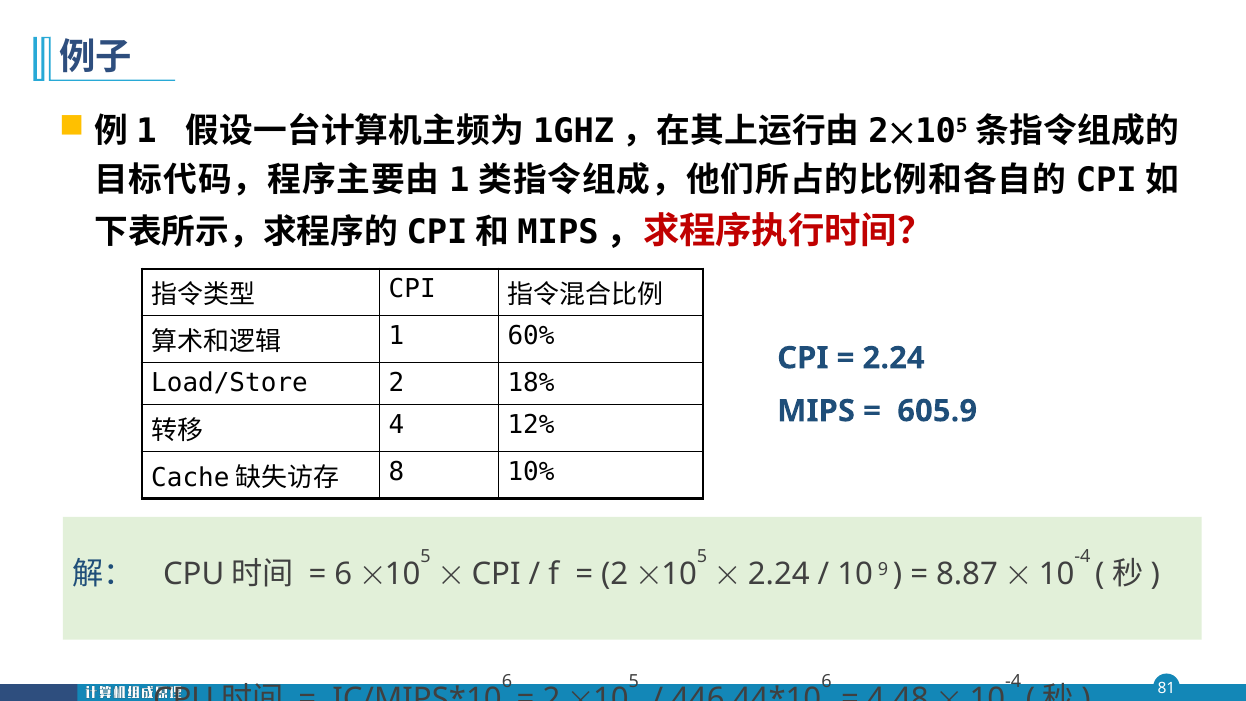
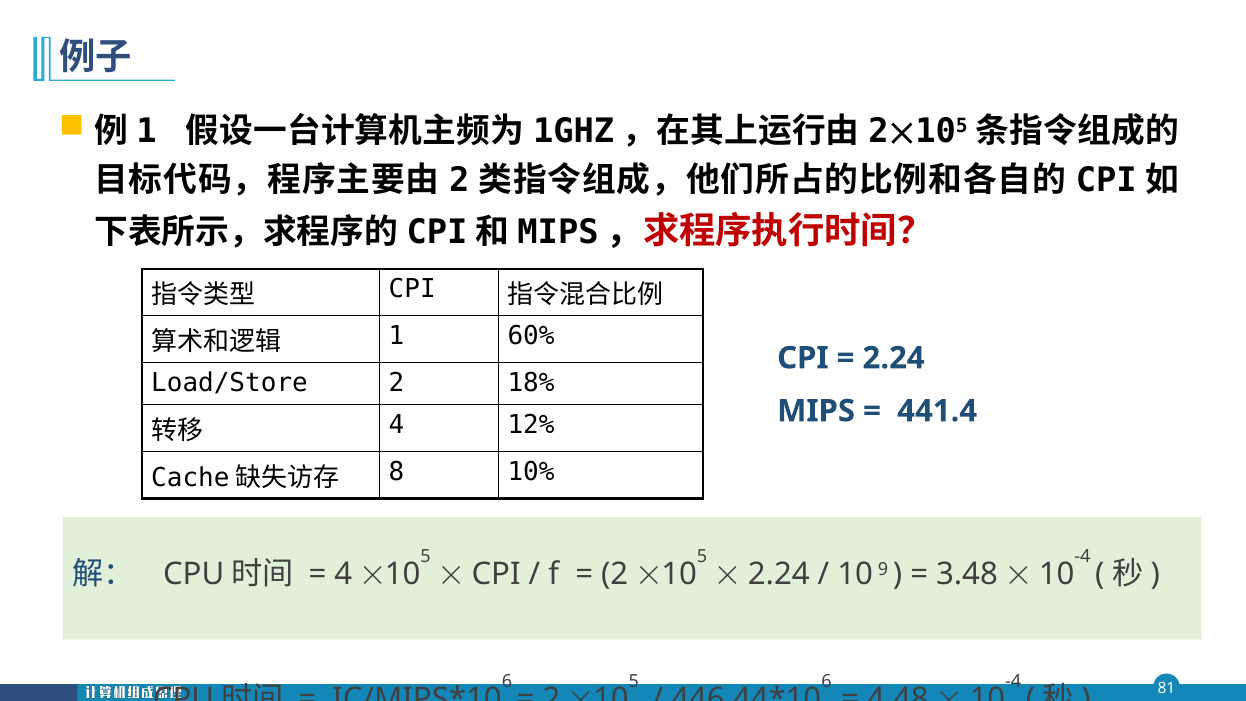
1 at (459, 180): 1 -> 2
605.9: 605.9 -> 441.4
6 at (343, 574): 6 -> 4
8.87: 8.87 -> 3.48
